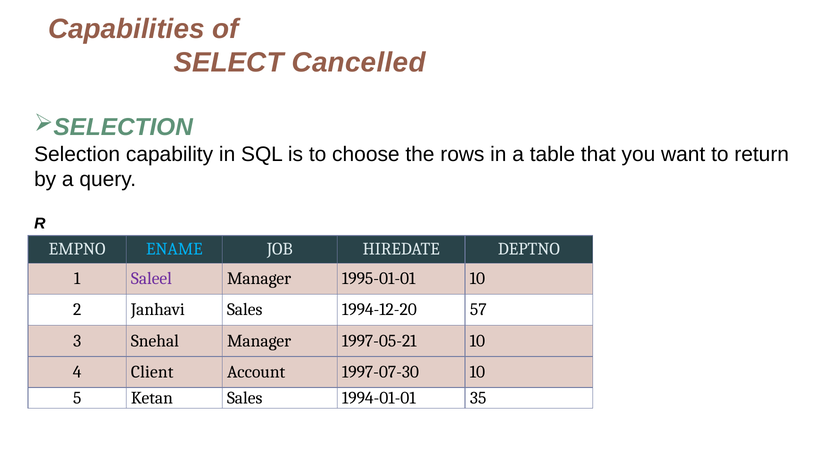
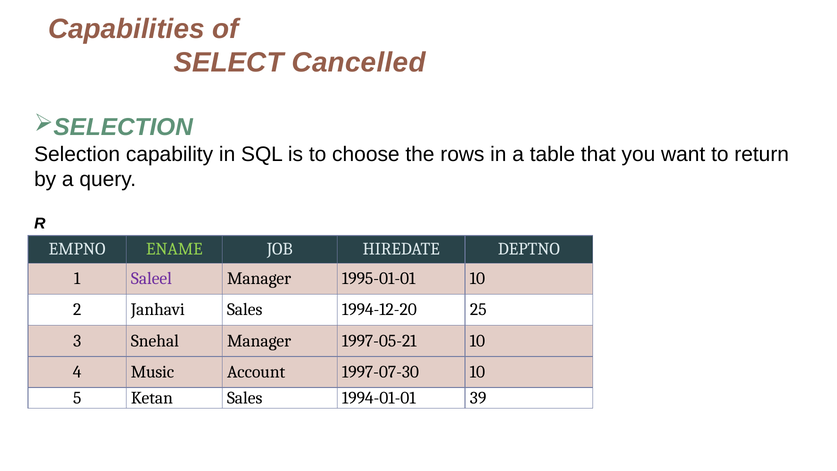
ENAME colour: light blue -> light green
57: 57 -> 25
Client: Client -> Music
35: 35 -> 39
